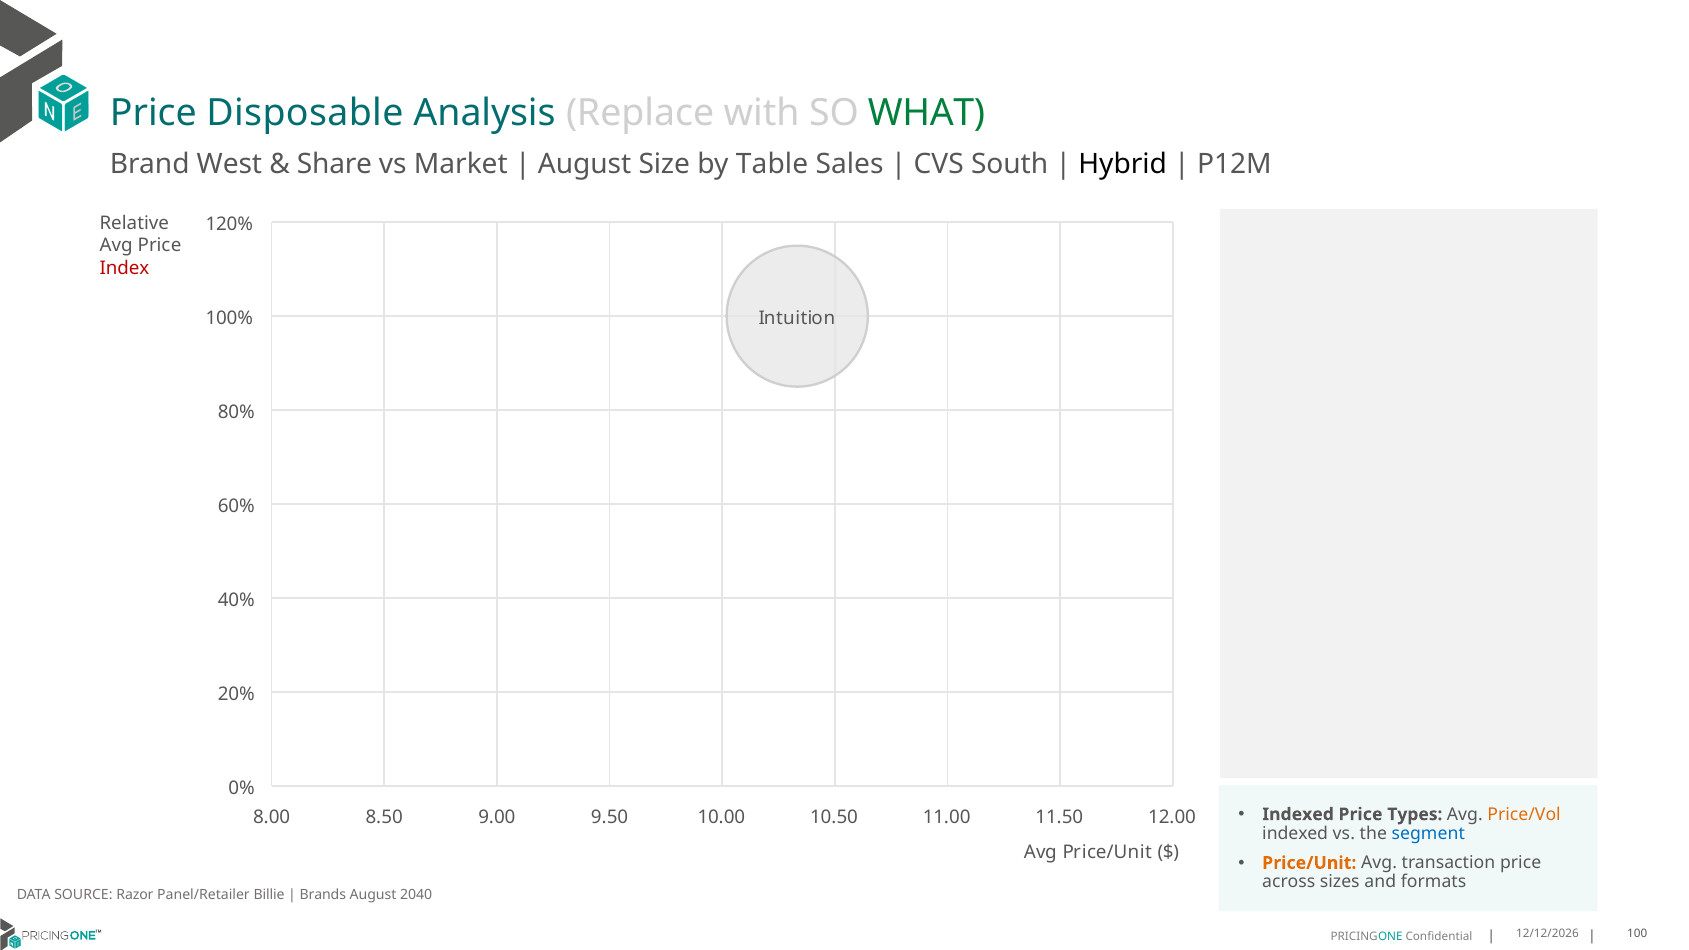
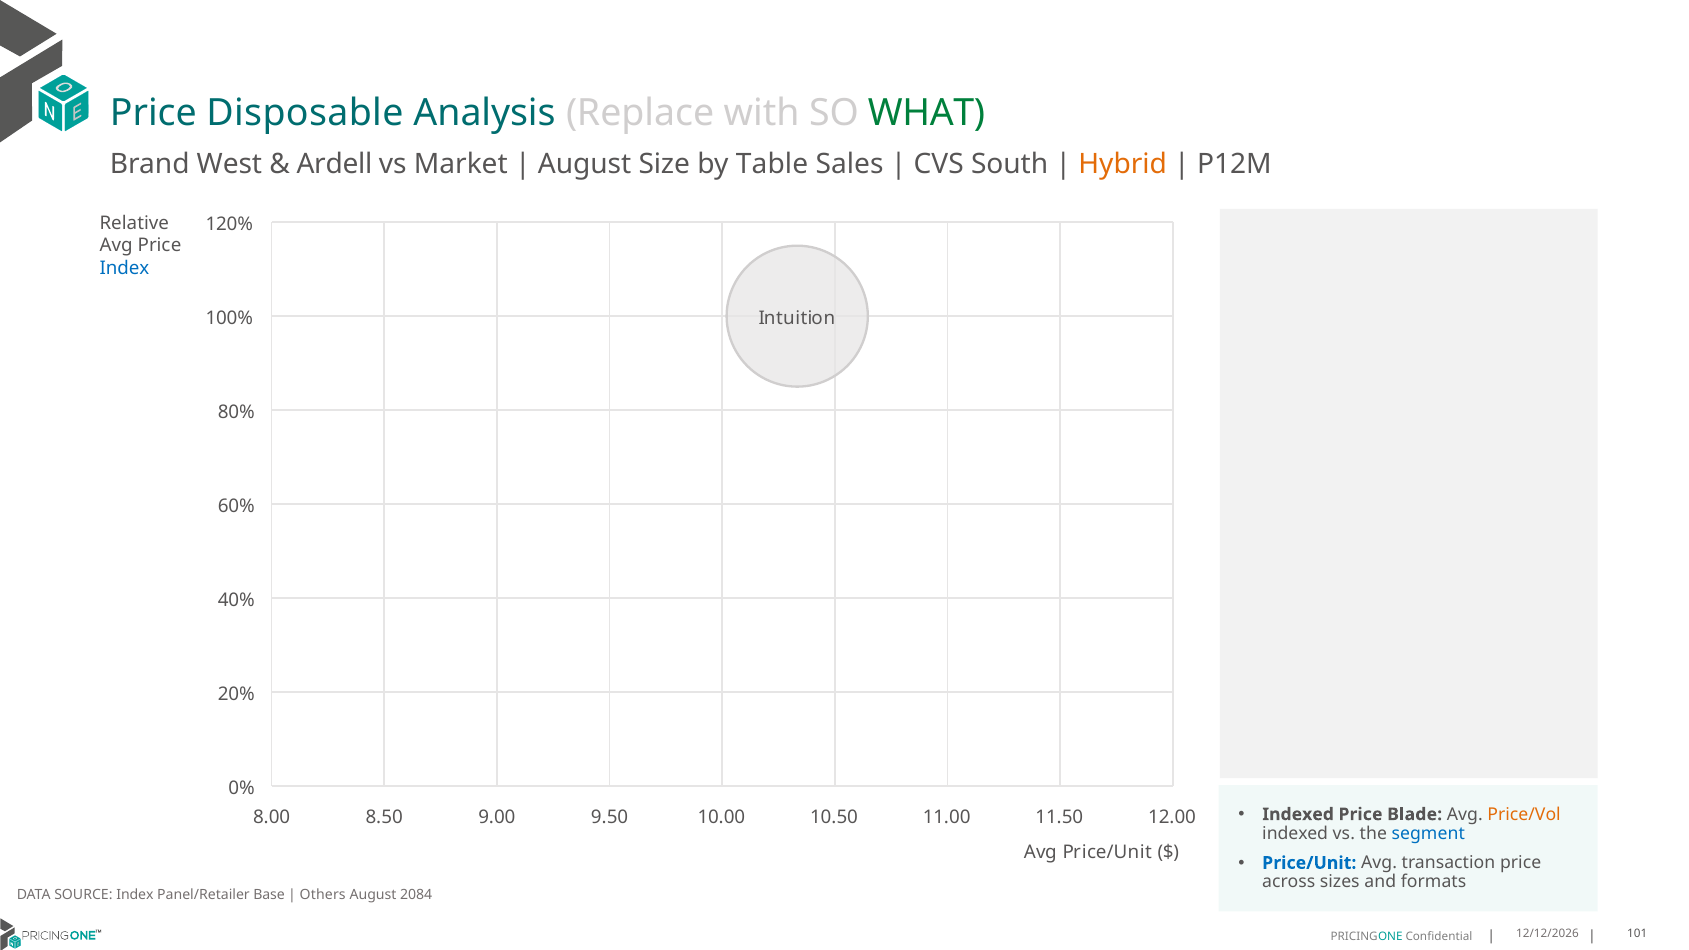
Share: Share -> Ardell
Hybrid colour: black -> orange
Index at (125, 268) colour: red -> blue
Types: Types -> Blade
Price/Unit at (1309, 863) colour: orange -> blue
SOURCE Razor: Razor -> Index
Billie: Billie -> Base
Brands: Brands -> Others
2040: 2040 -> 2084
100: 100 -> 101
